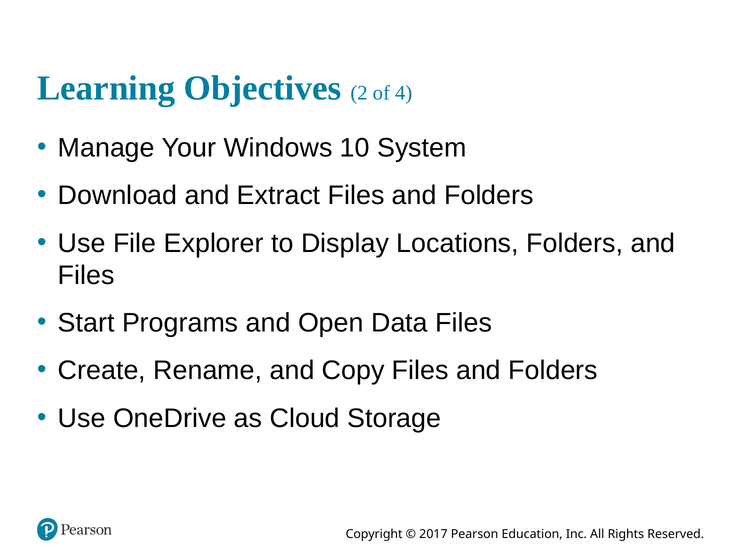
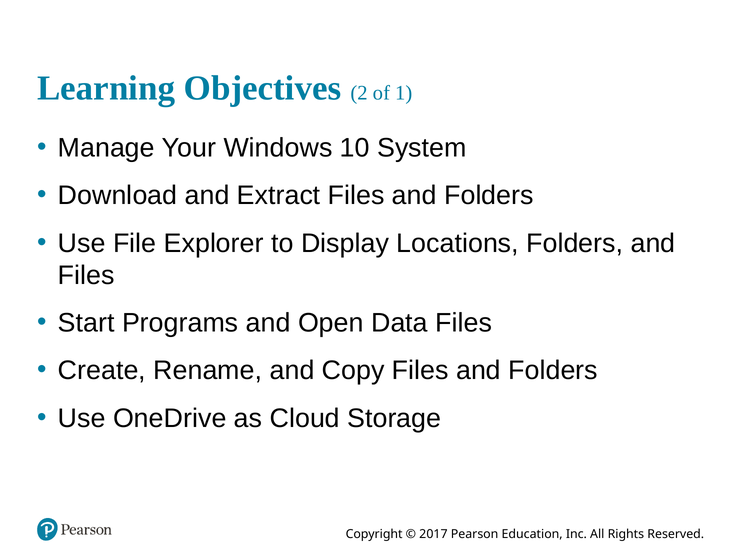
4: 4 -> 1
